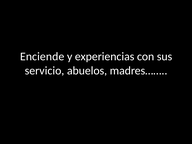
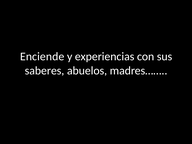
servicio: servicio -> saberes
